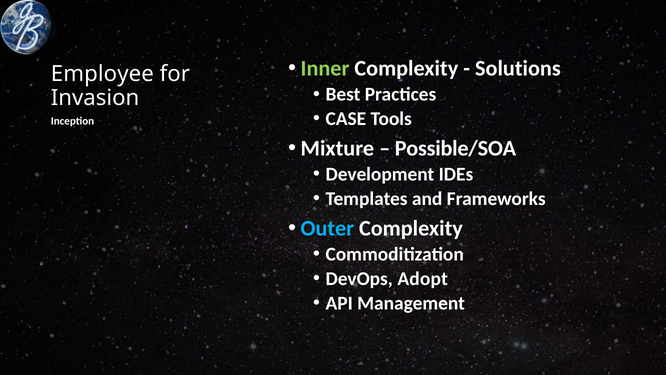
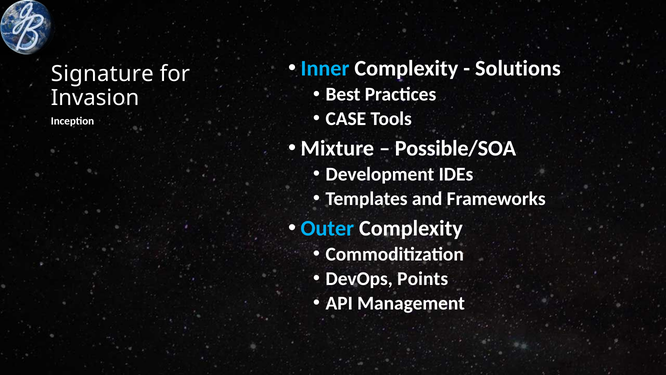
Inner colour: light green -> light blue
Employee: Employee -> Signature
Adopt: Adopt -> Points
